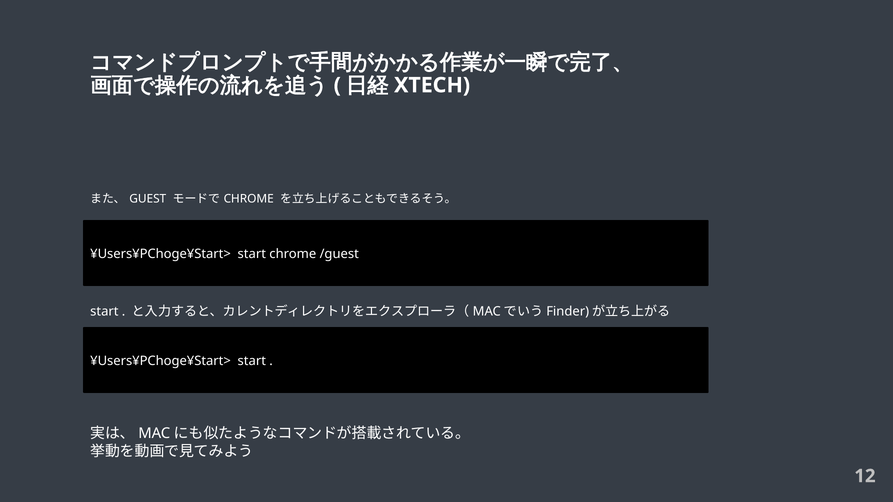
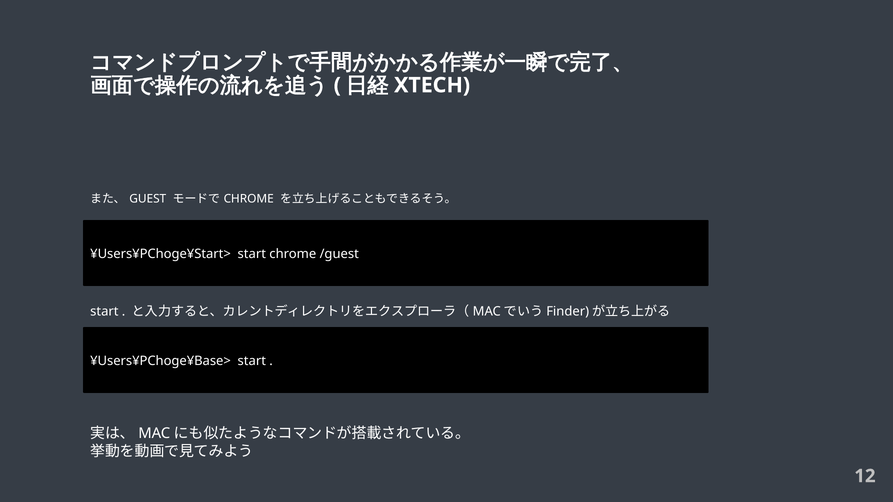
¥Users¥PChoge¥Start> at (161, 361): ¥Users¥PChoge¥Start> -> ¥Users¥PChoge¥Base>
